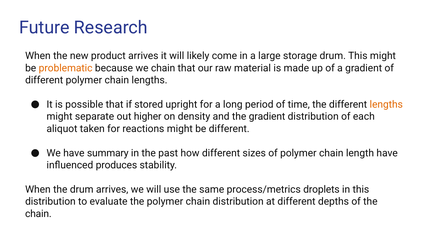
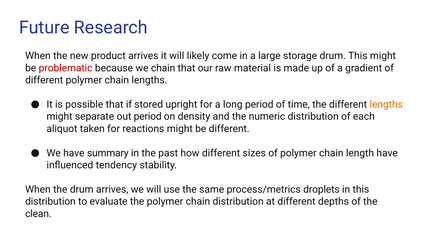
problematic colour: orange -> red
out higher: higher -> period
the gradient: gradient -> numeric
produces: produces -> tendency
chain at (38, 214): chain -> clean
